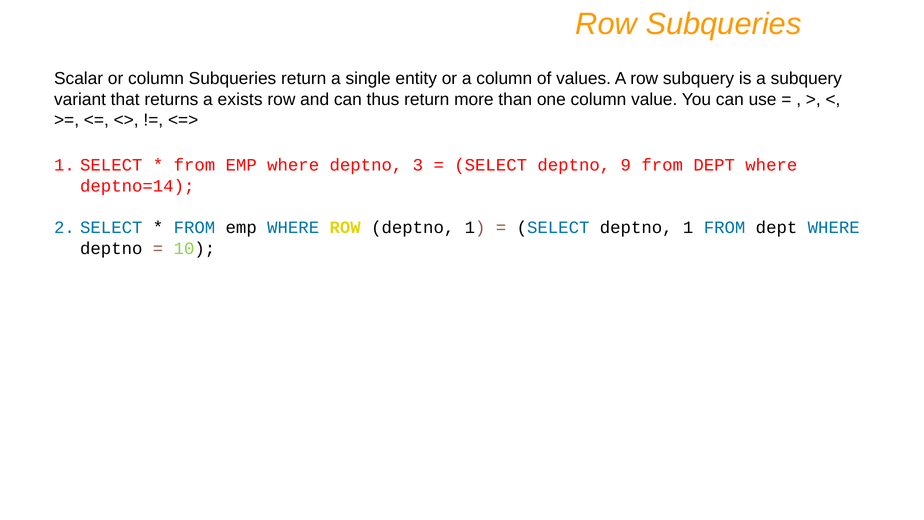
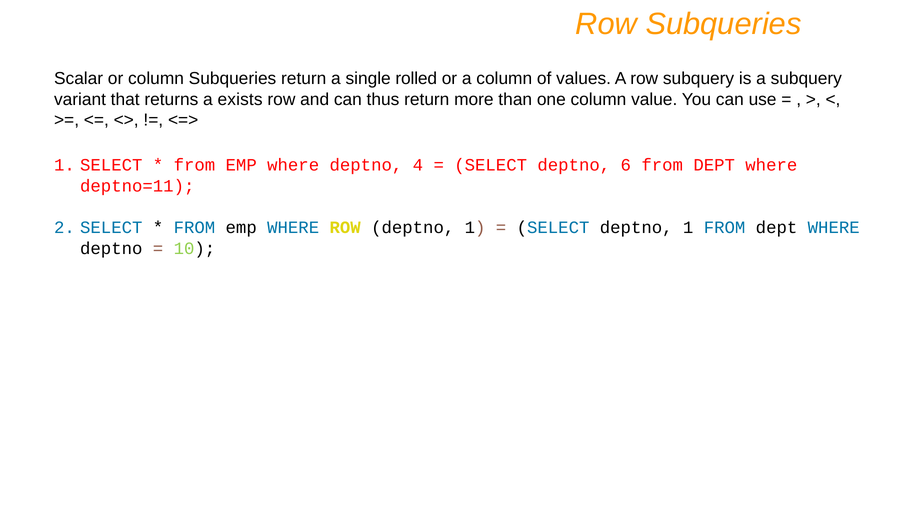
entity: entity -> rolled
3: 3 -> 4
9: 9 -> 6
deptno=14: deptno=14 -> deptno=11
